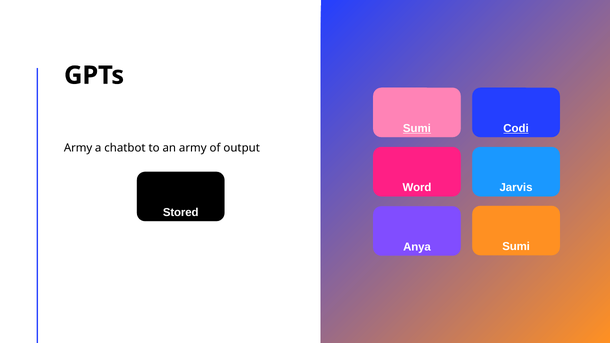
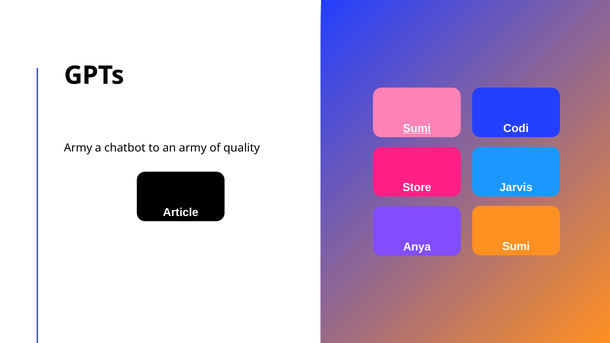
Codi underline: present -> none
output: output -> quality
Word: Word -> Store
Stored: Stored -> Article
